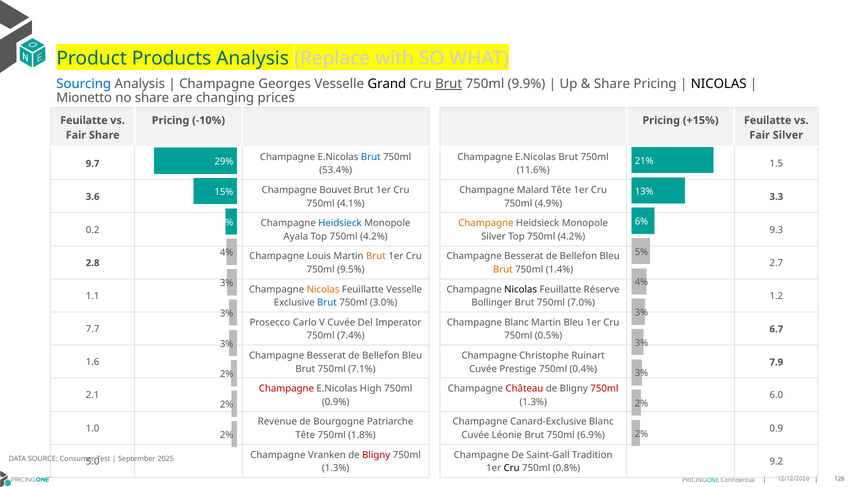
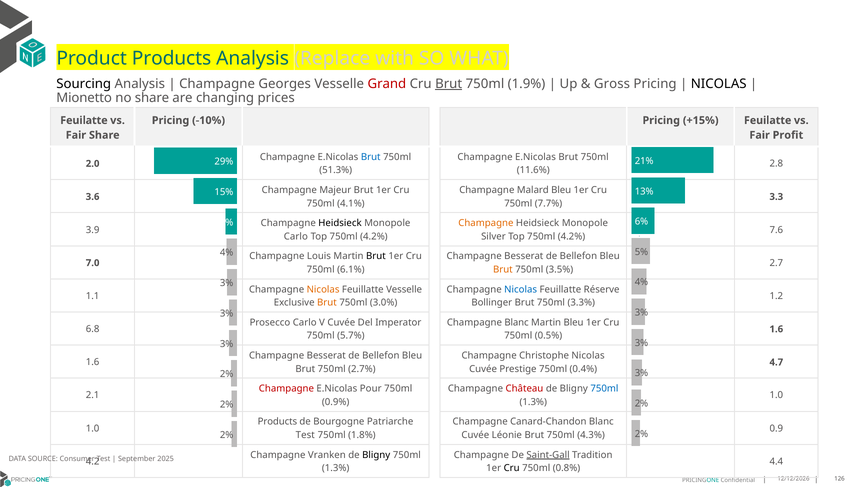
Sourcing colour: blue -> black
Grand colour: black -> red
9.9%: 9.9% -> 1.9%
Share at (612, 84): Share -> Gross
Fair Silver: Silver -> Profit
1.5: 1.5 -> 2.8
9.7: 9.7 -> 2.0
53.4%: 53.4% -> 51.3%
Bouvet: Bouvet -> Majeur
Malard Tête: Tête -> Bleu
4.9%: 4.9% -> 7.7%
Heidsieck at (340, 223) colour: blue -> black
0.2: 0.2 -> 3.9
9.3: 9.3 -> 7.6
Ayala at (296, 237): Ayala -> Carlo
Brut at (376, 256) colour: orange -> black
2.8: 2.8 -> 7.0
9.5%: 9.5% -> 6.1%
1.4%: 1.4% -> 3.5%
Nicolas at (521, 289) colour: black -> blue
Brut at (327, 303) colour: blue -> orange
7.0%: 7.0% -> 3.3%
7.7: 7.7 -> 6.8
6.7 at (776, 329): 6.7 -> 1.6
7.4%: 7.4% -> 5.7%
Christophe Ruinart: Ruinart -> Nicolas
7.9: 7.9 -> 4.7
7.1%: 7.1% -> 2.7%
High: High -> Pour
750ml at (604, 389) colour: red -> blue
6.0 at (776, 395): 6.0 -> 1.0
Revenue at (277, 422): Revenue -> Products
Canard-Exclusive: Canard-Exclusive -> Canard-Chandon
Tête at (305, 435): Tête -> Test
6.9%: 6.9% -> 4.3%
Bligny at (376, 455) colour: red -> black
Saint-Gall underline: none -> present
5.0: 5.0 -> 4.2
9.2: 9.2 -> 4.4
